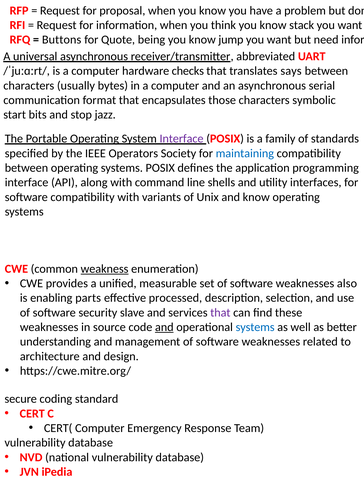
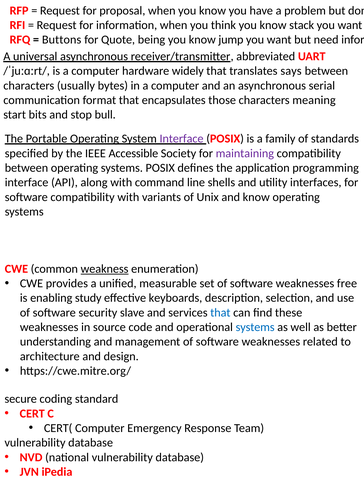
checks: checks -> widely
symbolic: symbolic -> meaning
jazz: jazz -> bull
Operators: Operators -> Accessible
maintaining colour: blue -> purple
also: also -> free
parts: parts -> study
processed: processed -> keyboards
that at (220, 312) colour: purple -> blue
and at (164, 327) underline: present -> none
